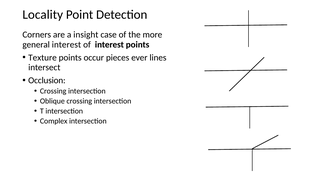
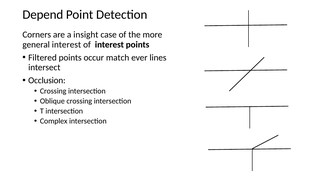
Locality: Locality -> Depend
Texture: Texture -> Filtered
pieces: pieces -> match
